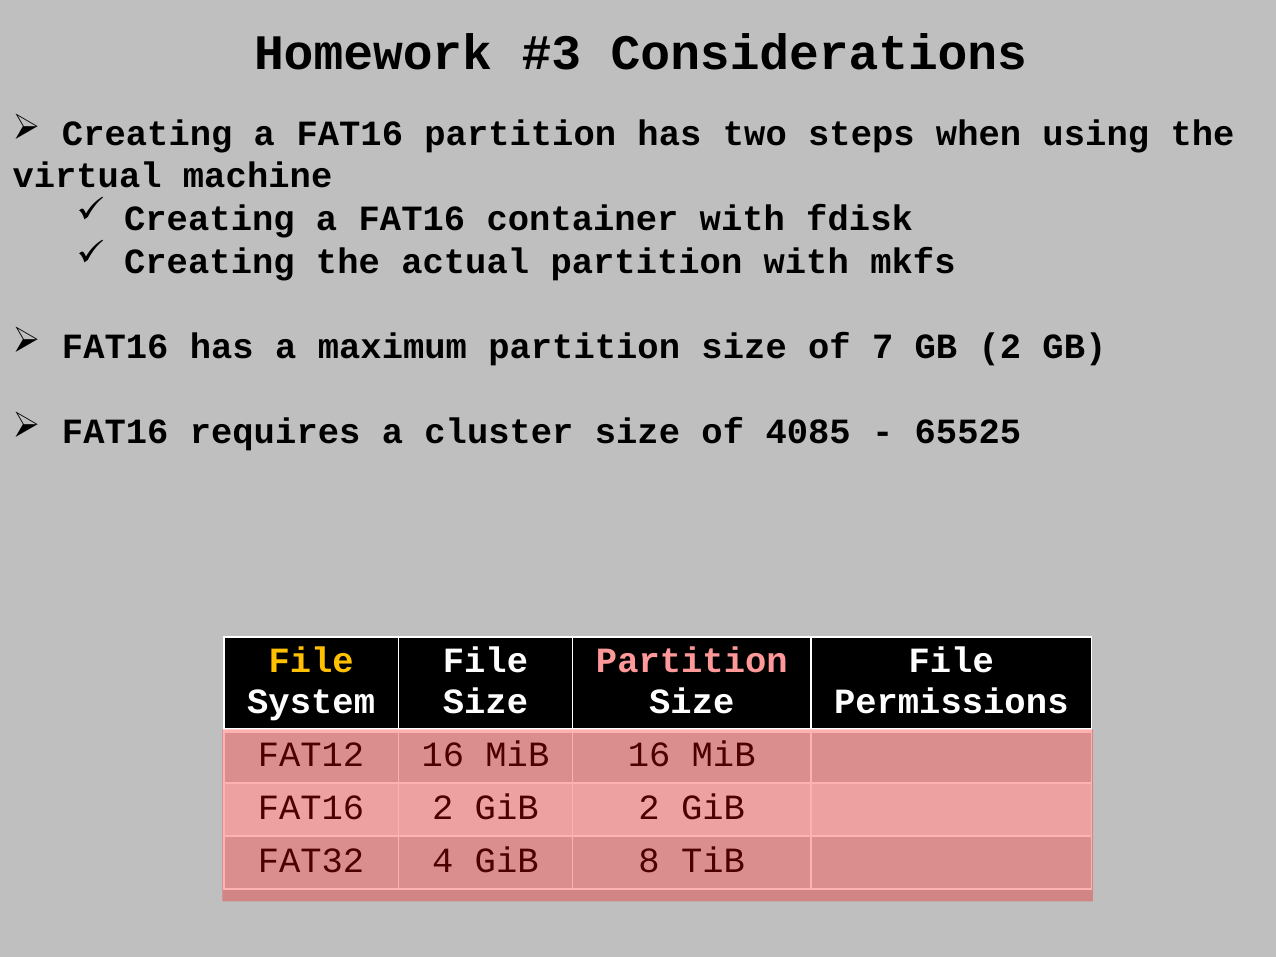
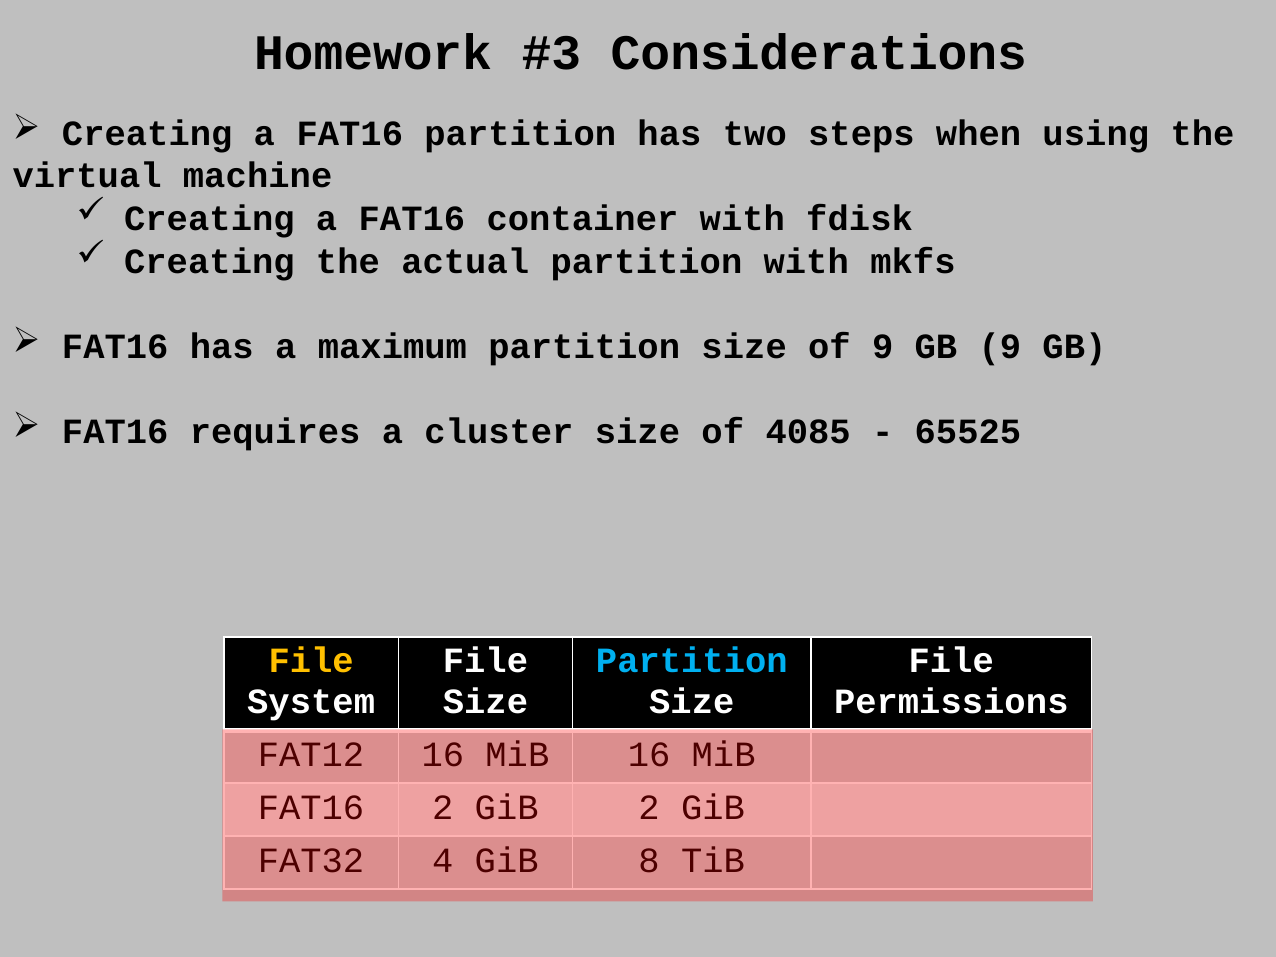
of 7: 7 -> 9
GB 2: 2 -> 9
Partition at (692, 661) colour: pink -> light blue
